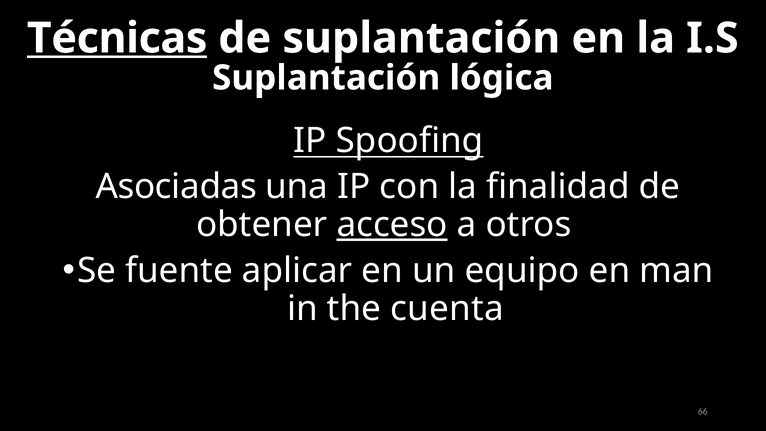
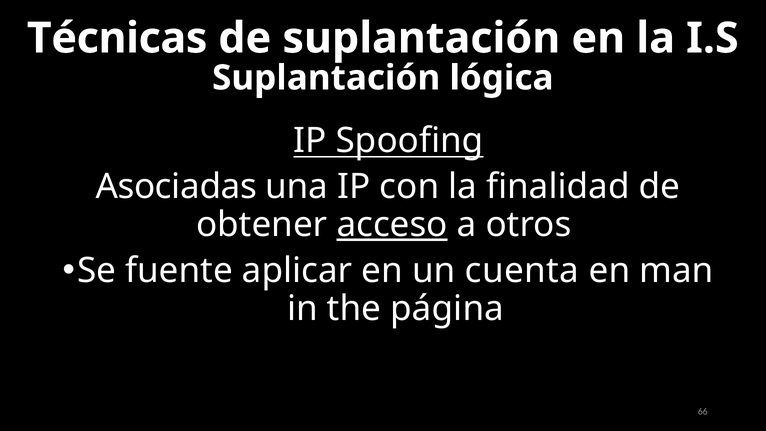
Técnicas underline: present -> none
equipo: equipo -> cuenta
cuenta: cuenta -> página
